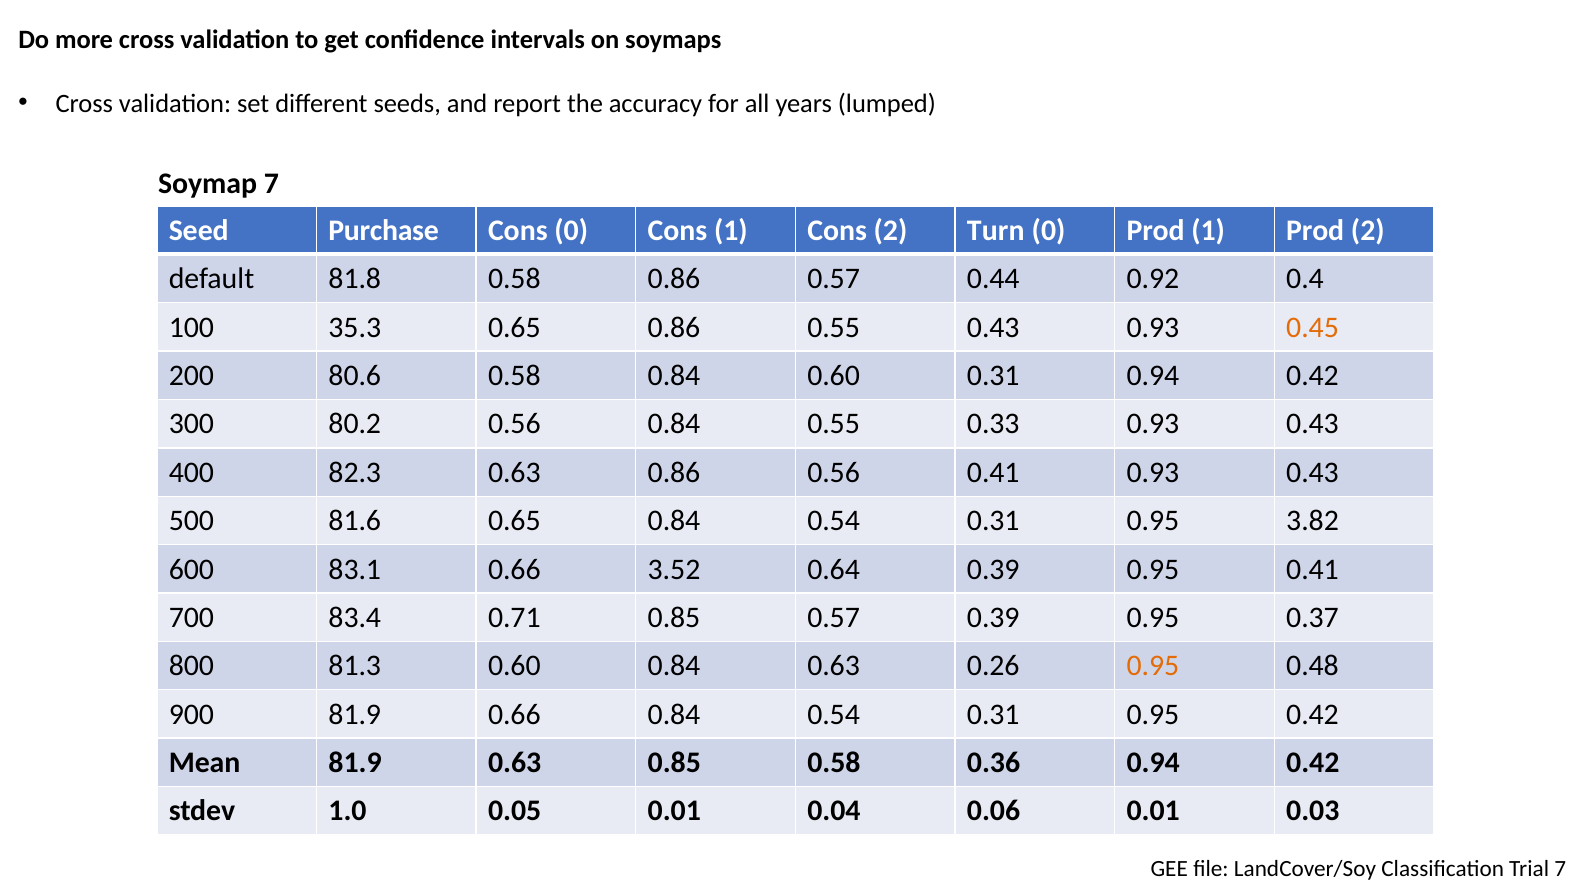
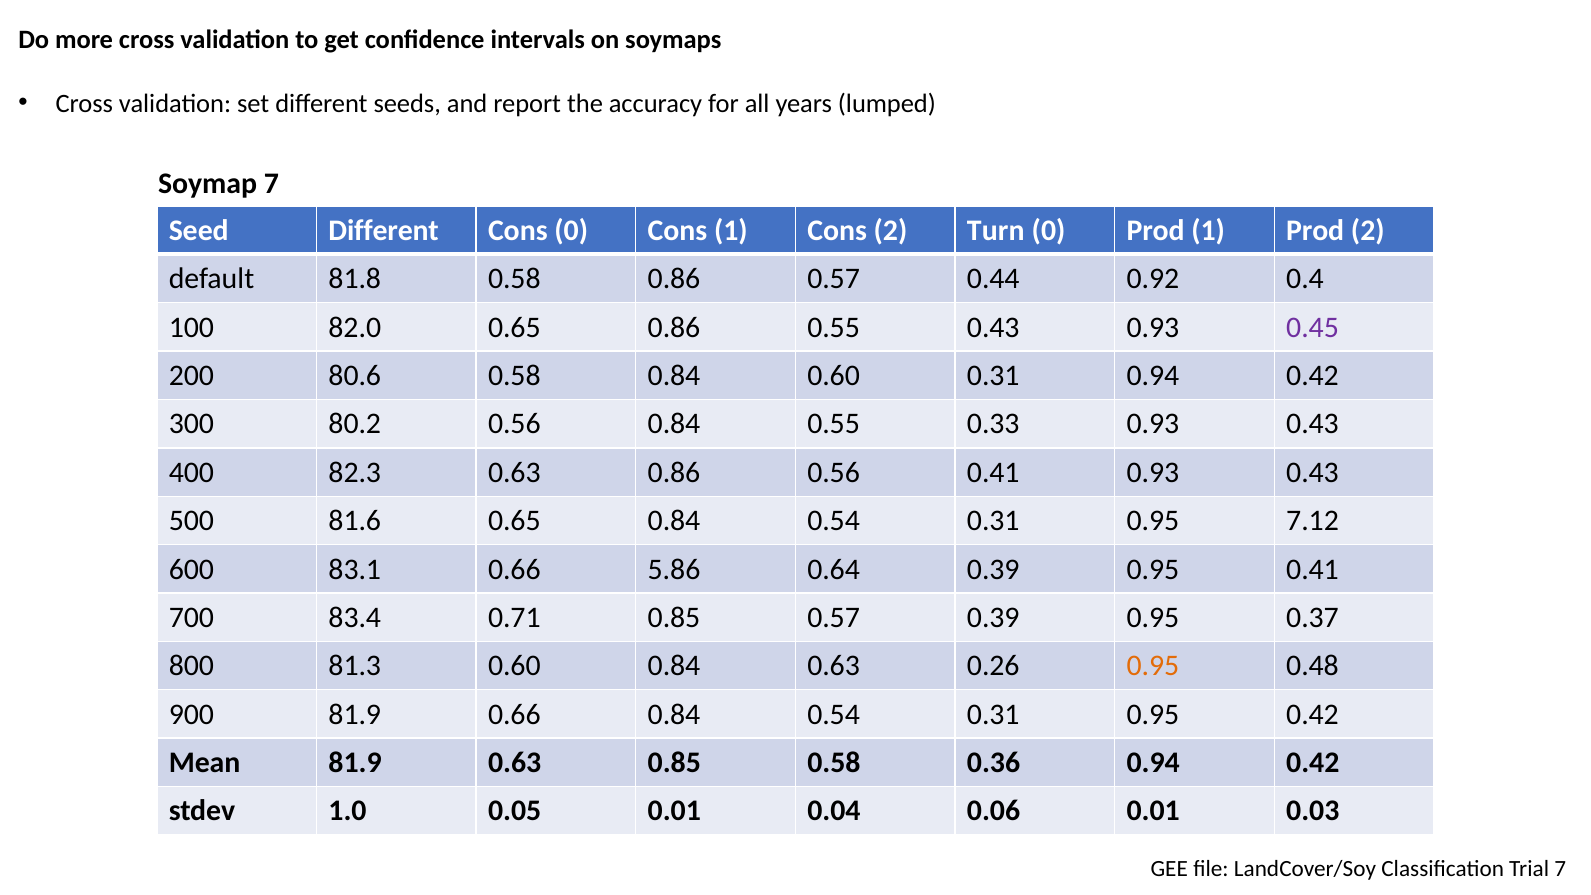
Seed Purchase: Purchase -> Different
35.3: 35.3 -> 82.0
0.45 colour: orange -> purple
3.82: 3.82 -> 7.12
3.52: 3.52 -> 5.86
